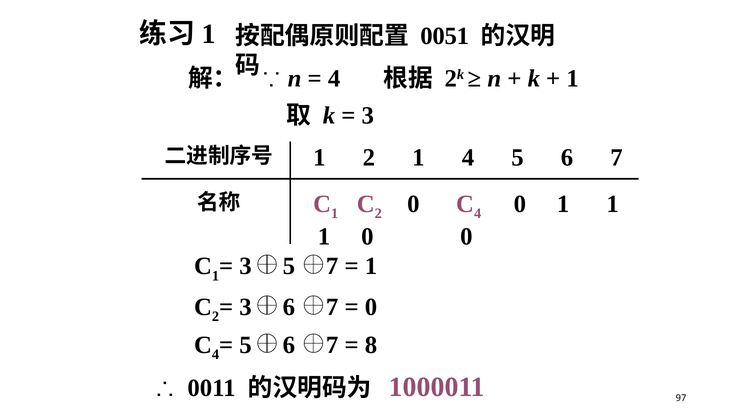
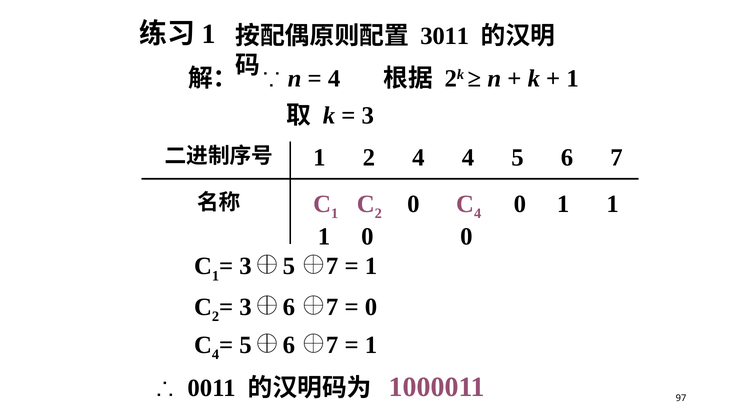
0051: 0051 -> 3011
2 1: 1 -> 4
8 at (371, 345): 8 -> 1
